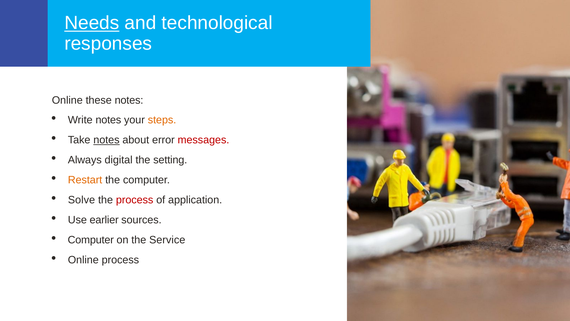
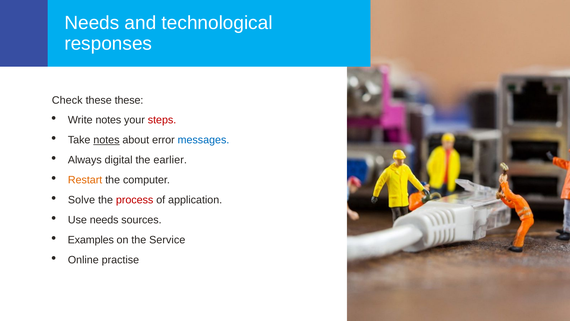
Needs at (92, 23) underline: present -> none
Online at (67, 100): Online -> Check
these notes: notes -> these
steps colour: orange -> red
messages colour: red -> blue
setting: setting -> earlier
Use earlier: earlier -> needs
Computer at (91, 240): Computer -> Examples
Online process: process -> practise
